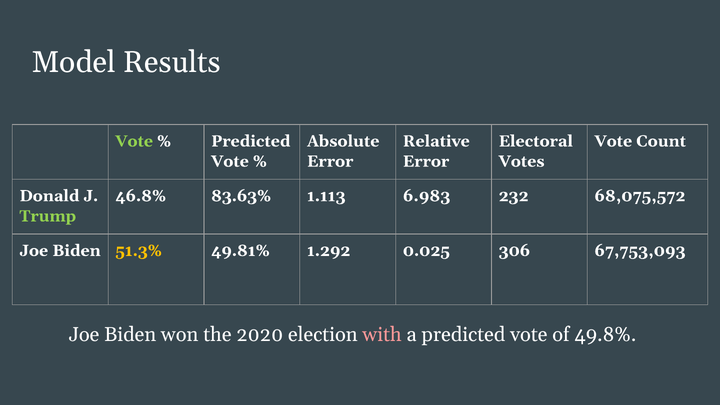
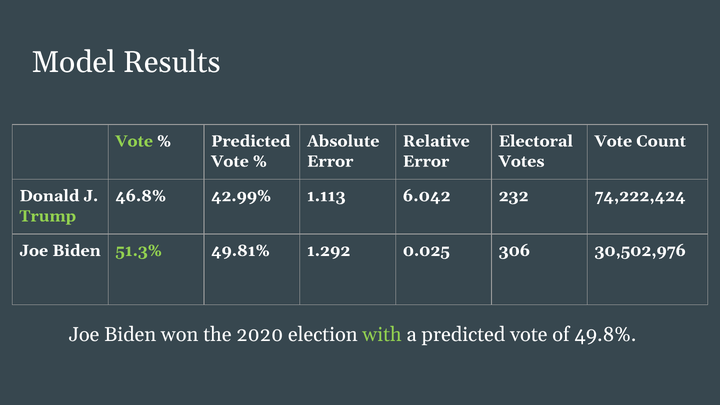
83.63%: 83.63% -> 42.99%
6.983: 6.983 -> 6.042
68,075,572: 68,075,572 -> 74,222,424
51.3% colour: yellow -> light green
67,753,093: 67,753,093 -> 30,502,976
with colour: pink -> light green
